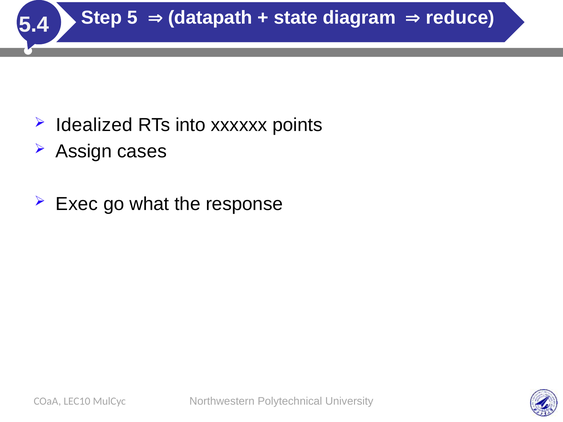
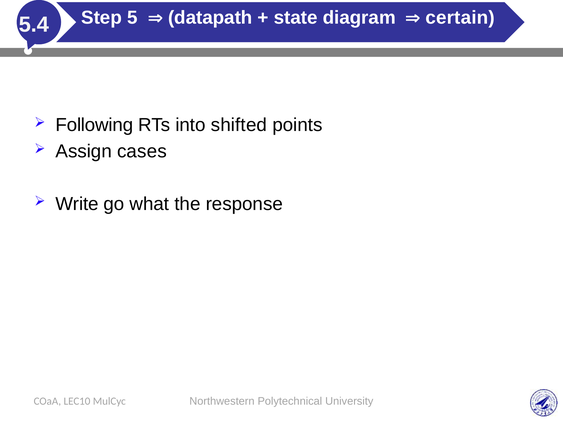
reduce: reduce -> certain
Idealized: Idealized -> Following
xxxxxx: xxxxxx -> shifted
Exec: Exec -> Write
